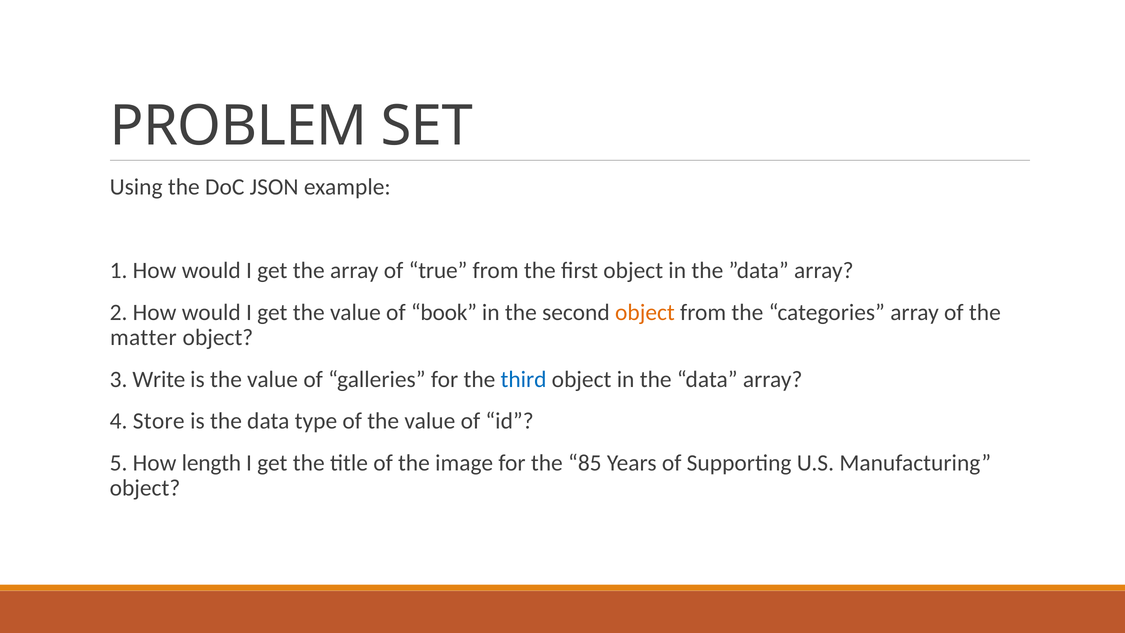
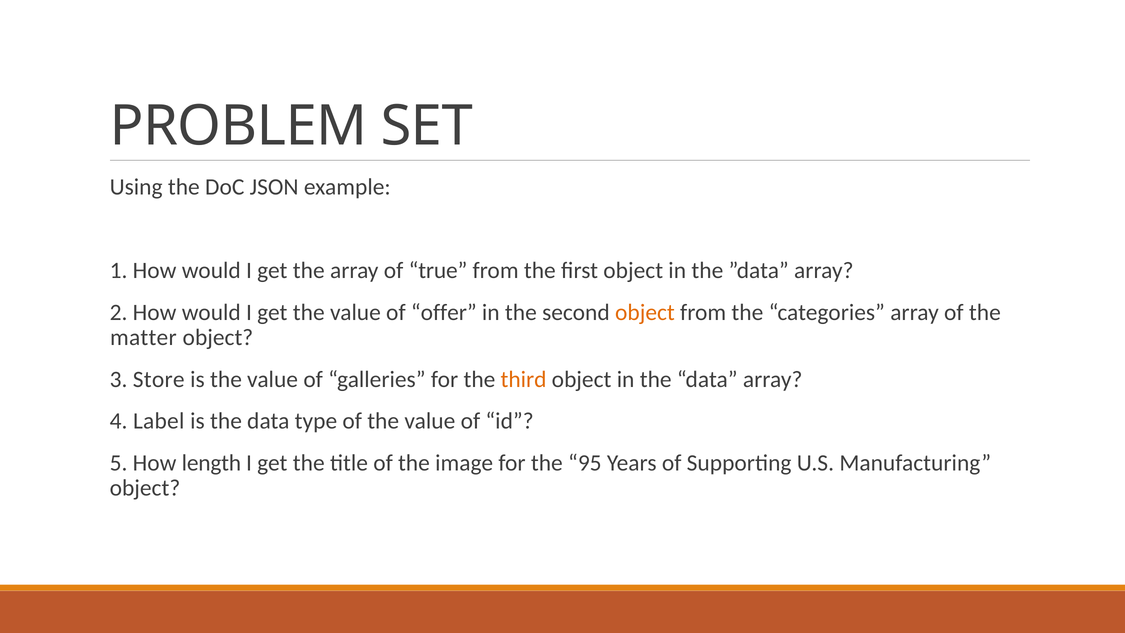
book: book -> offer
Write: Write -> Store
third colour: blue -> orange
Store: Store -> Label
85: 85 -> 95
